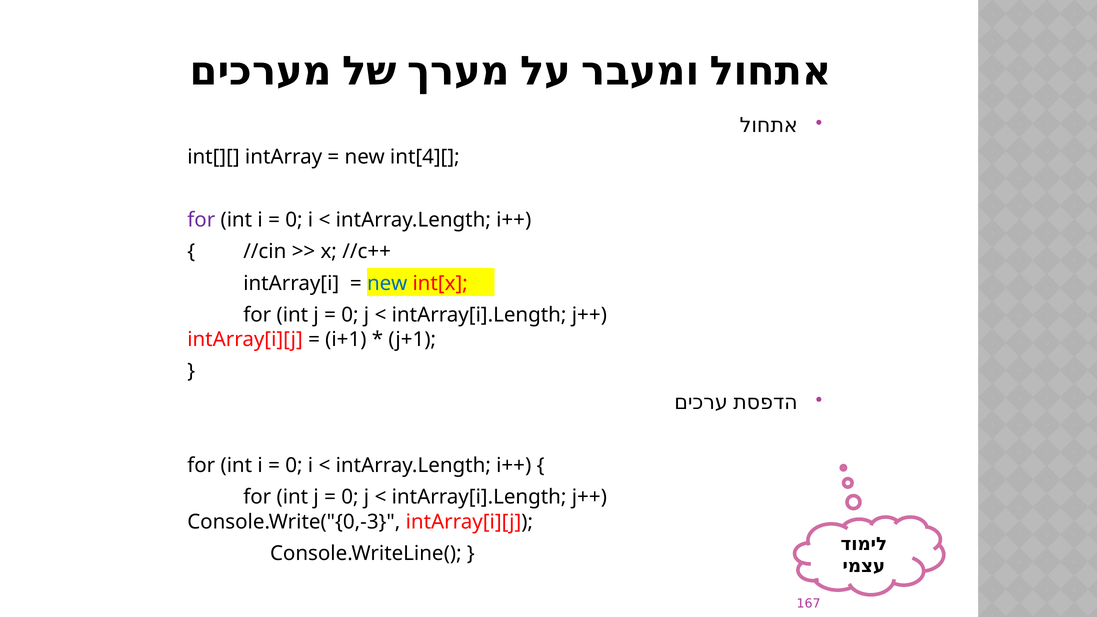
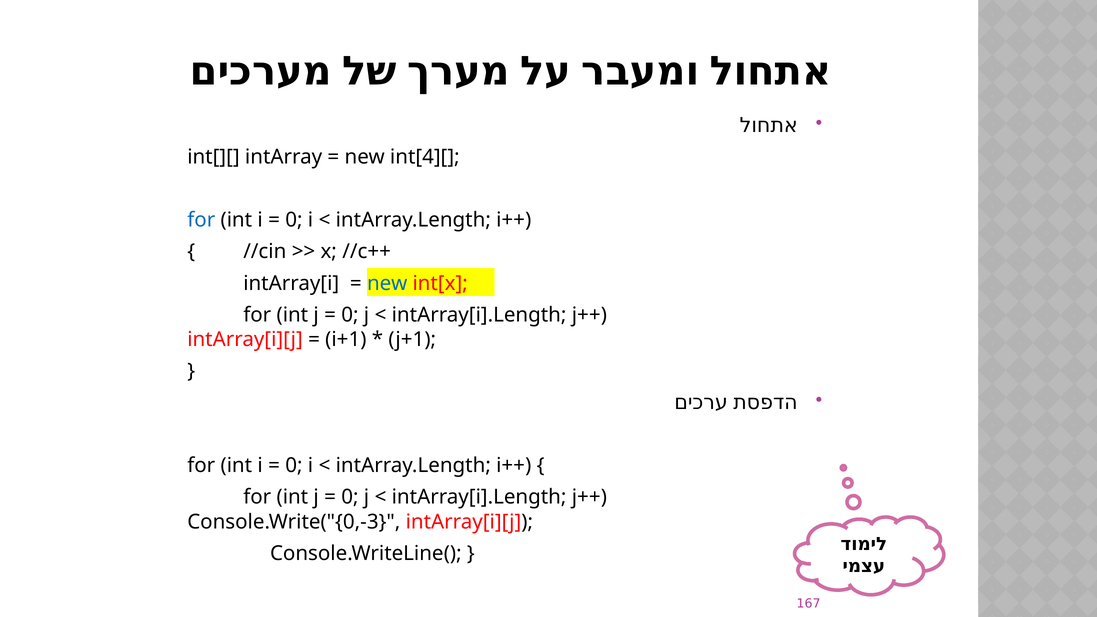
for at (201, 220) colour: purple -> blue
